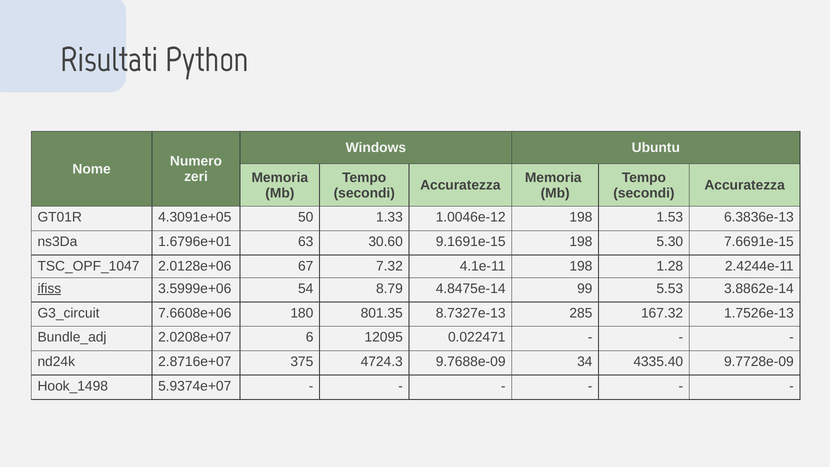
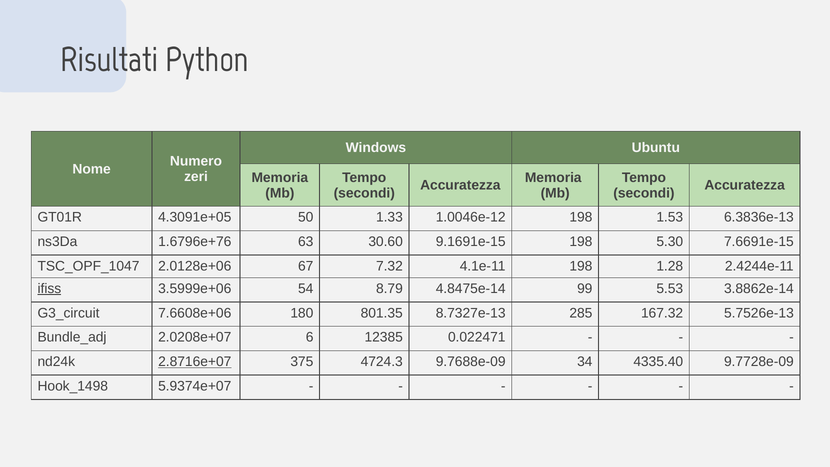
1.6796e+01: 1.6796e+01 -> 1.6796e+76
1.7526e-13: 1.7526e-13 -> 5.7526e-13
12095: 12095 -> 12385
2.8716e+07 underline: none -> present
